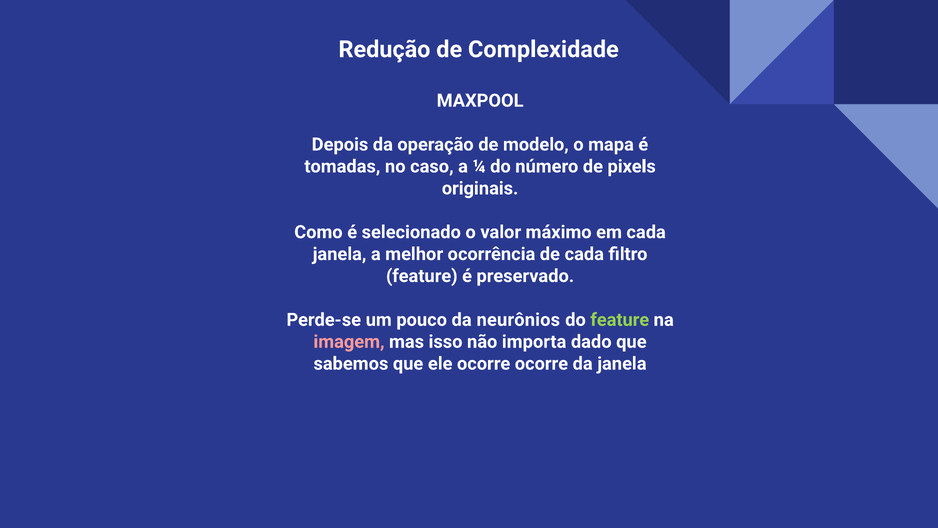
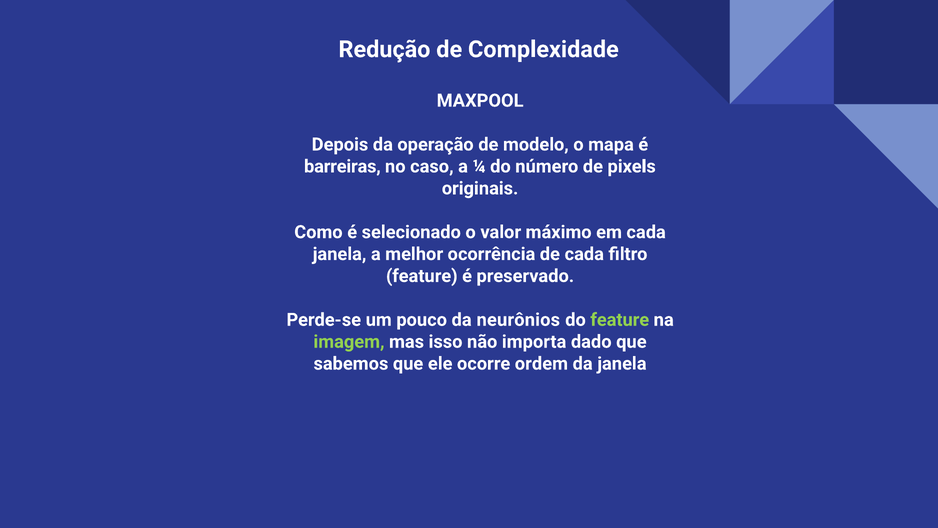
tomadas: tomadas -> barreiras
imagem colour: pink -> light green
ocorre ocorre: ocorre -> ordem
